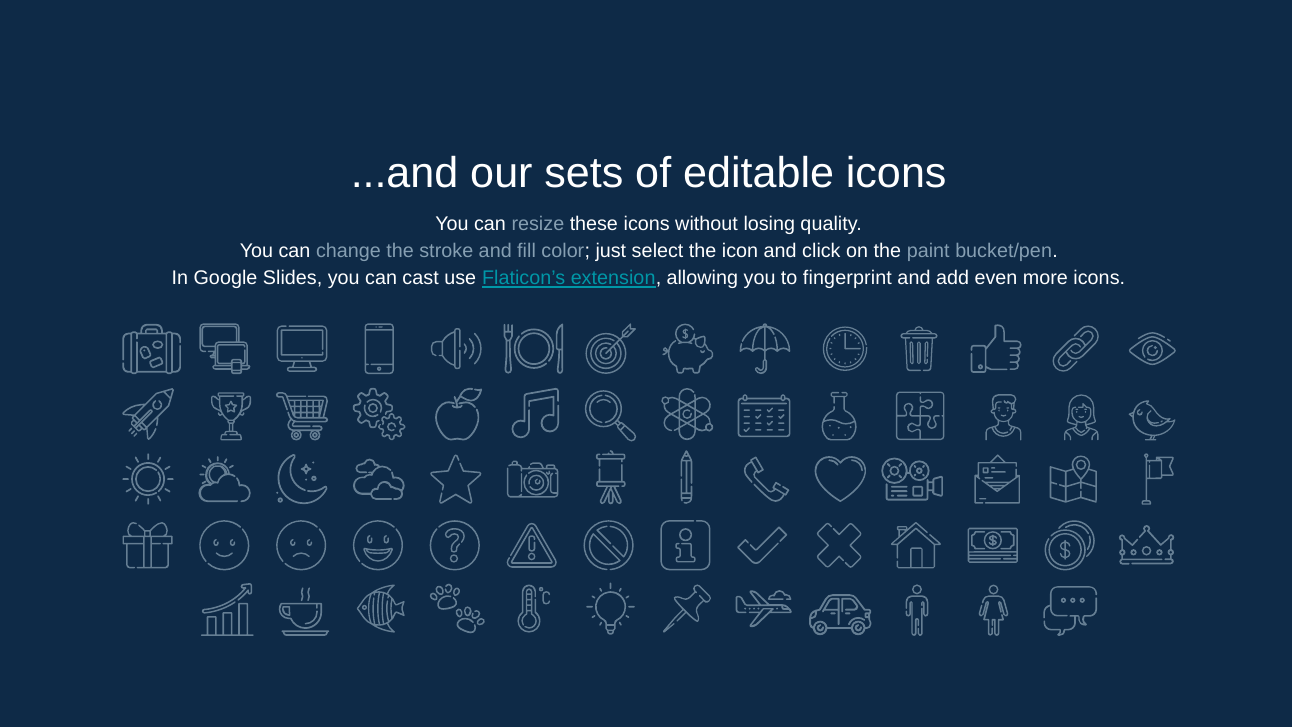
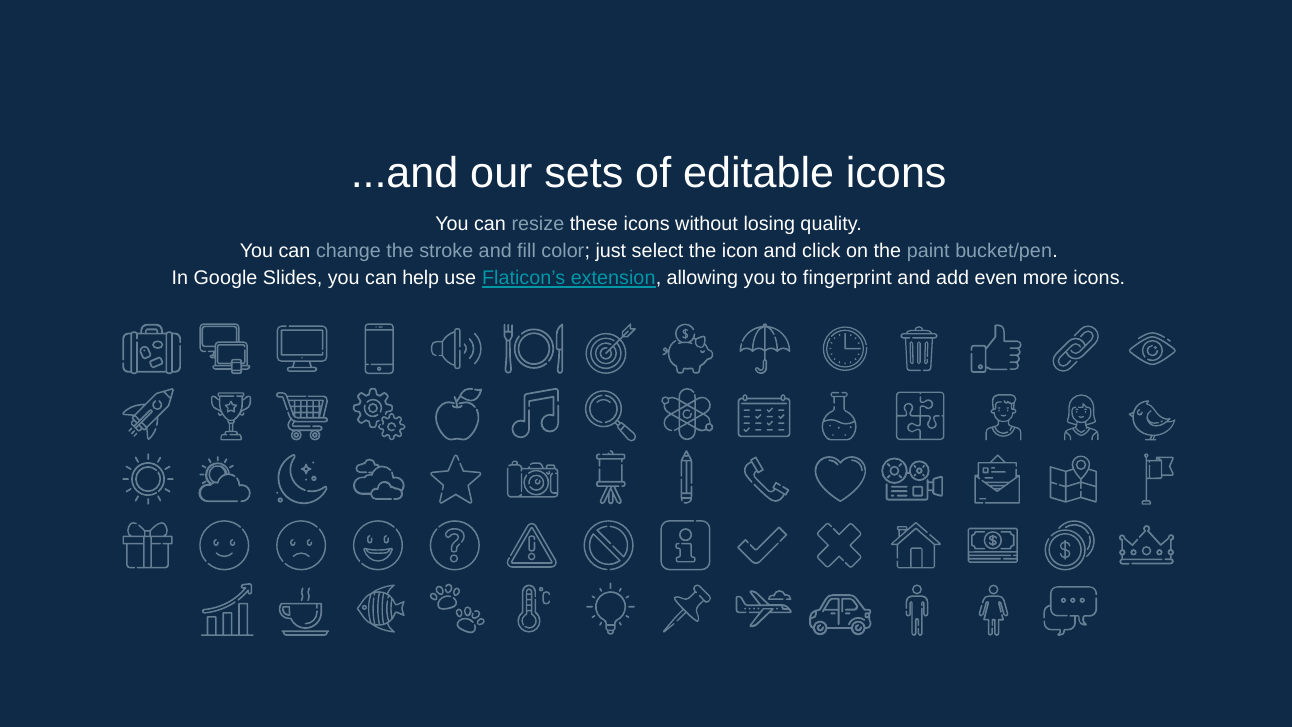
cast: cast -> help
